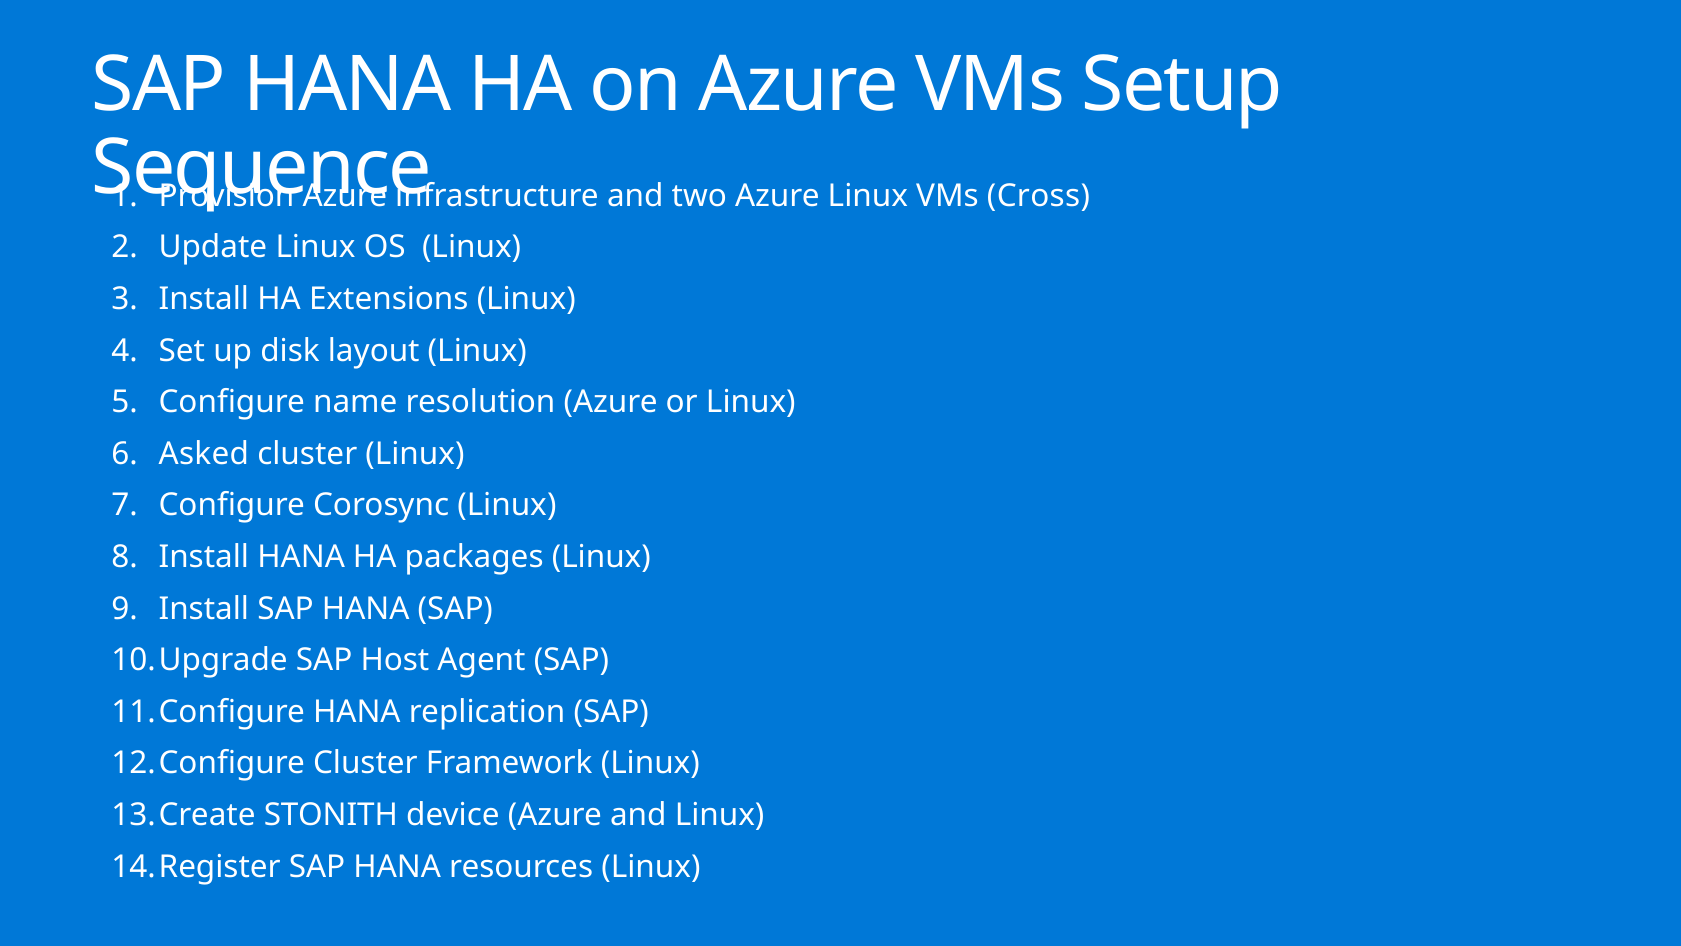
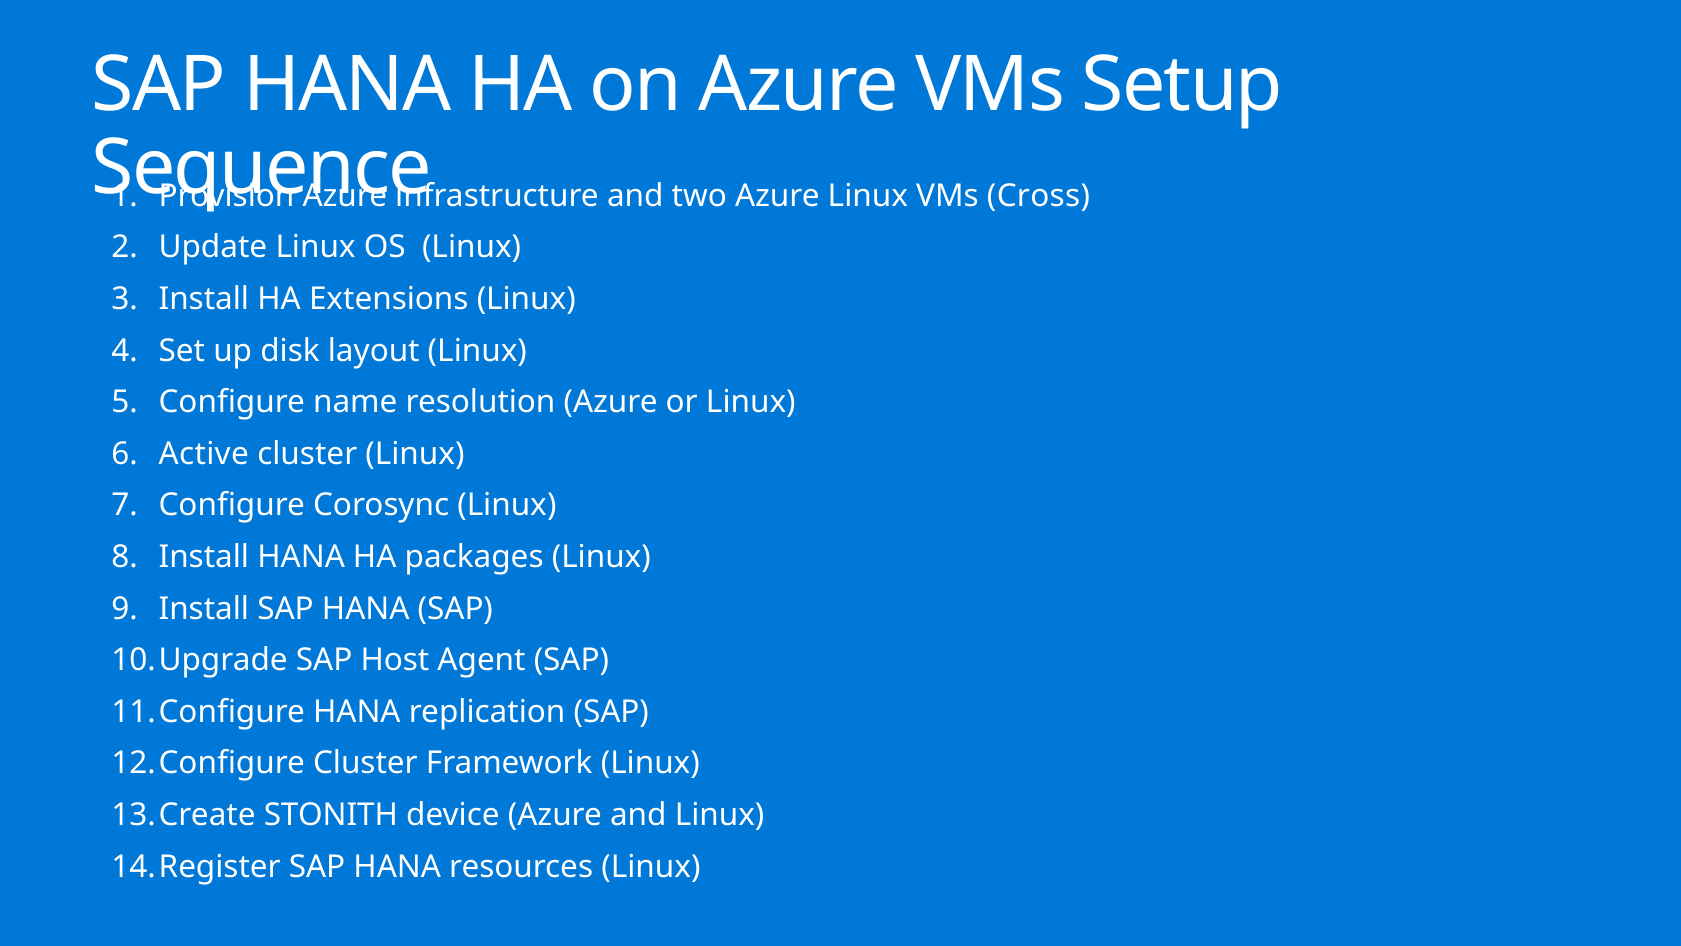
Asked: Asked -> Active
